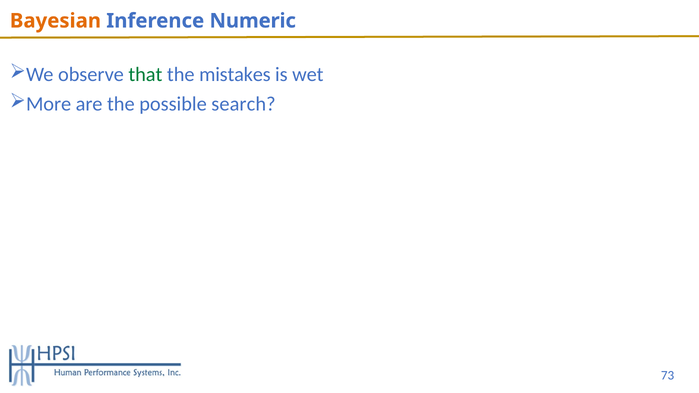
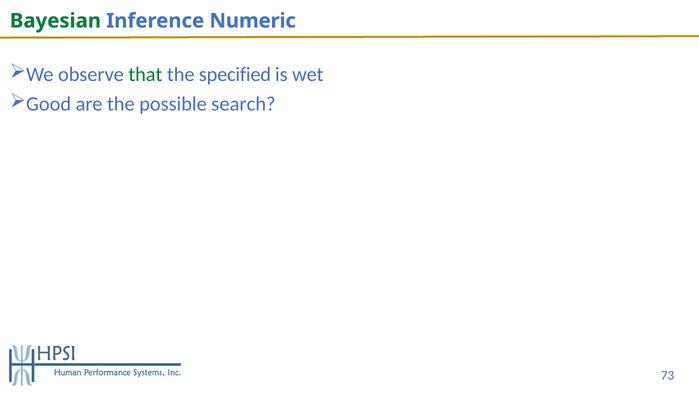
Bayesian colour: orange -> green
mistakes: mistakes -> specified
More: More -> Good
